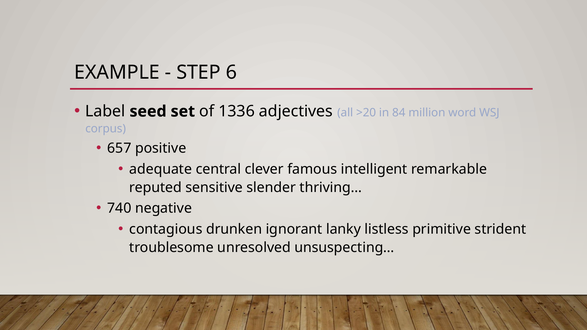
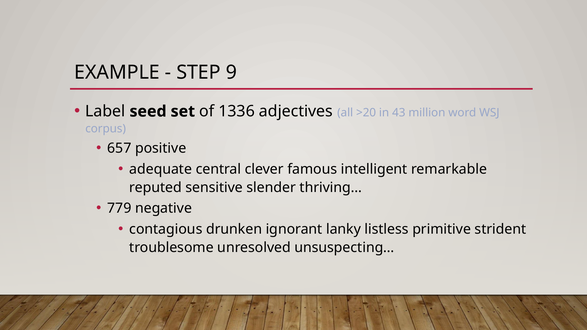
6: 6 -> 9
84: 84 -> 43
740: 740 -> 779
